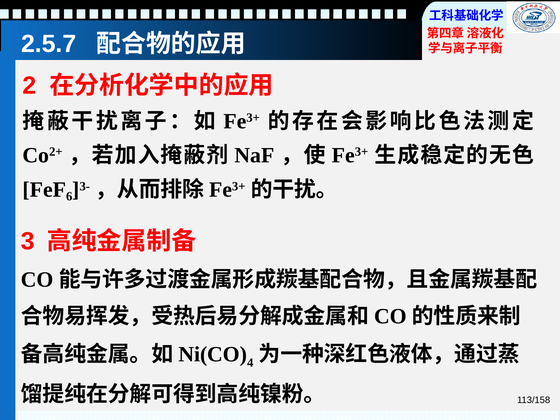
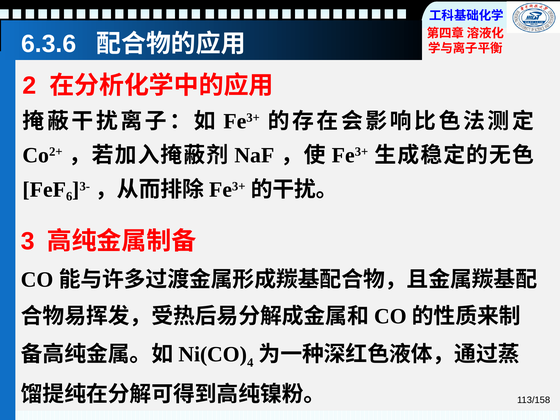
2.5.7: 2.5.7 -> 6.3.6
